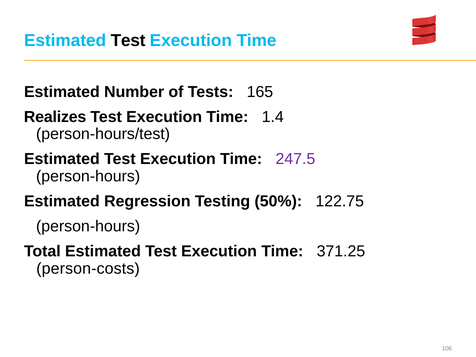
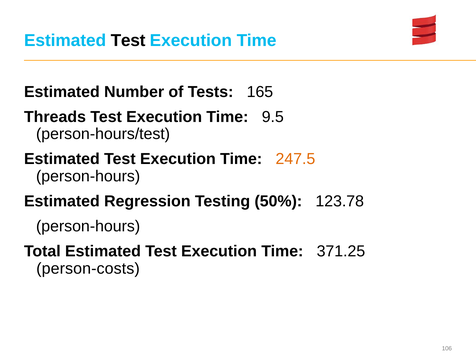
Realizes: Realizes -> Threads
1.4: 1.4 -> 9.5
247.5 colour: purple -> orange
122.75: 122.75 -> 123.78
